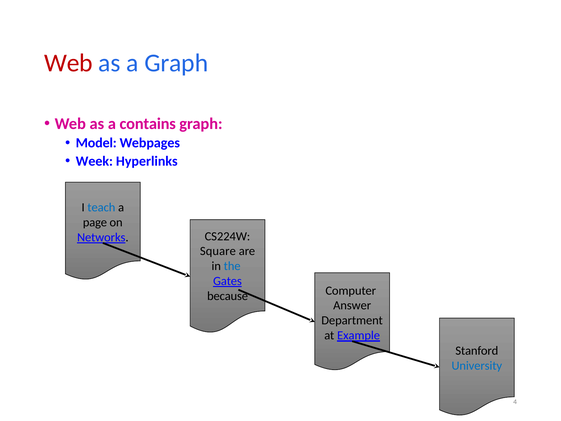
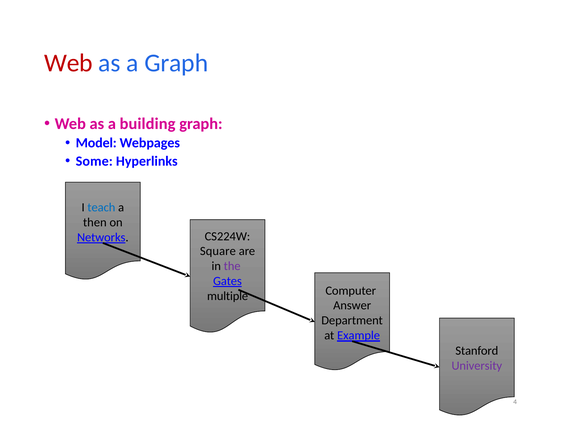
contains: contains -> building
Week: Week -> Some
page: page -> then
the colour: blue -> purple
because: because -> multiple
University colour: blue -> purple
